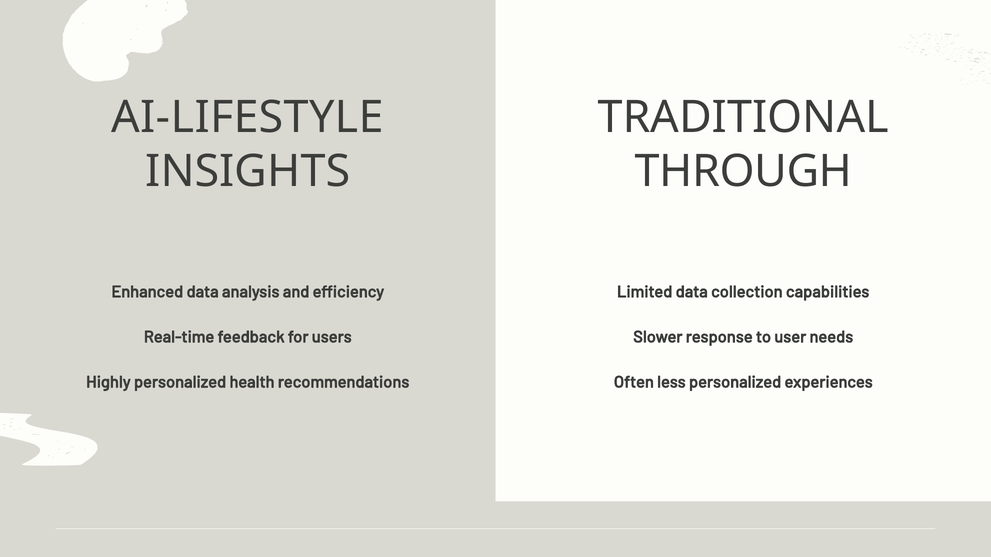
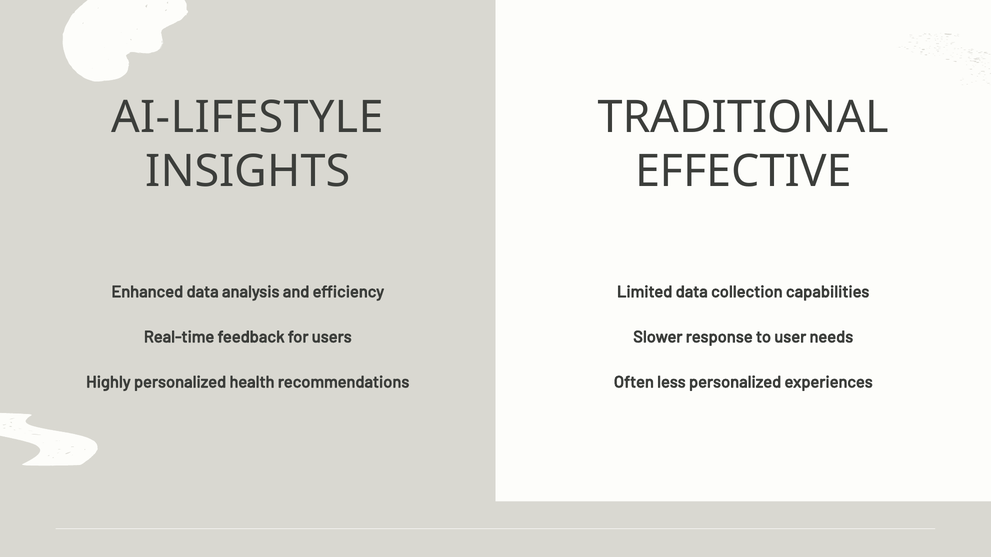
THROUGH: THROUGH -> EFFECTIVE
